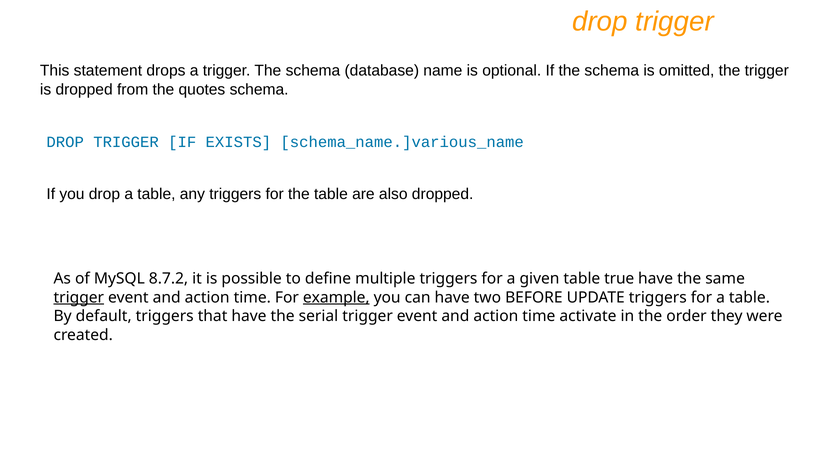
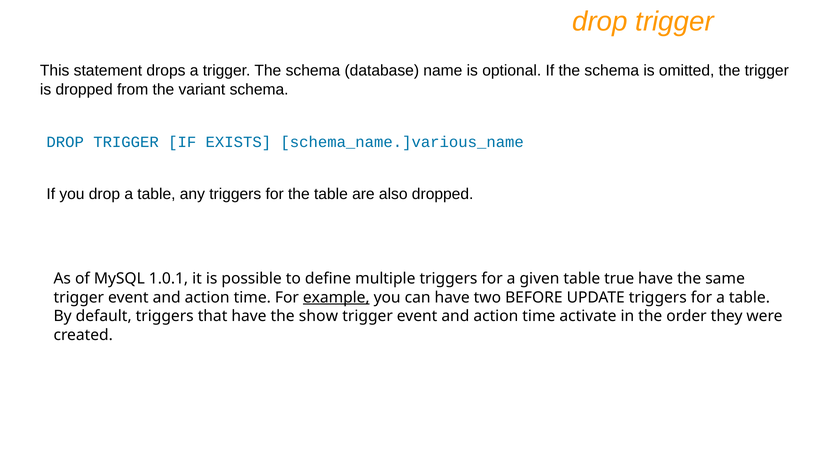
quotes: quotes -> variant
8.7.2: 8.7.2 -> 1.0.1
trigger at (79, 297) underline: present -> none
serial: serial -> show
